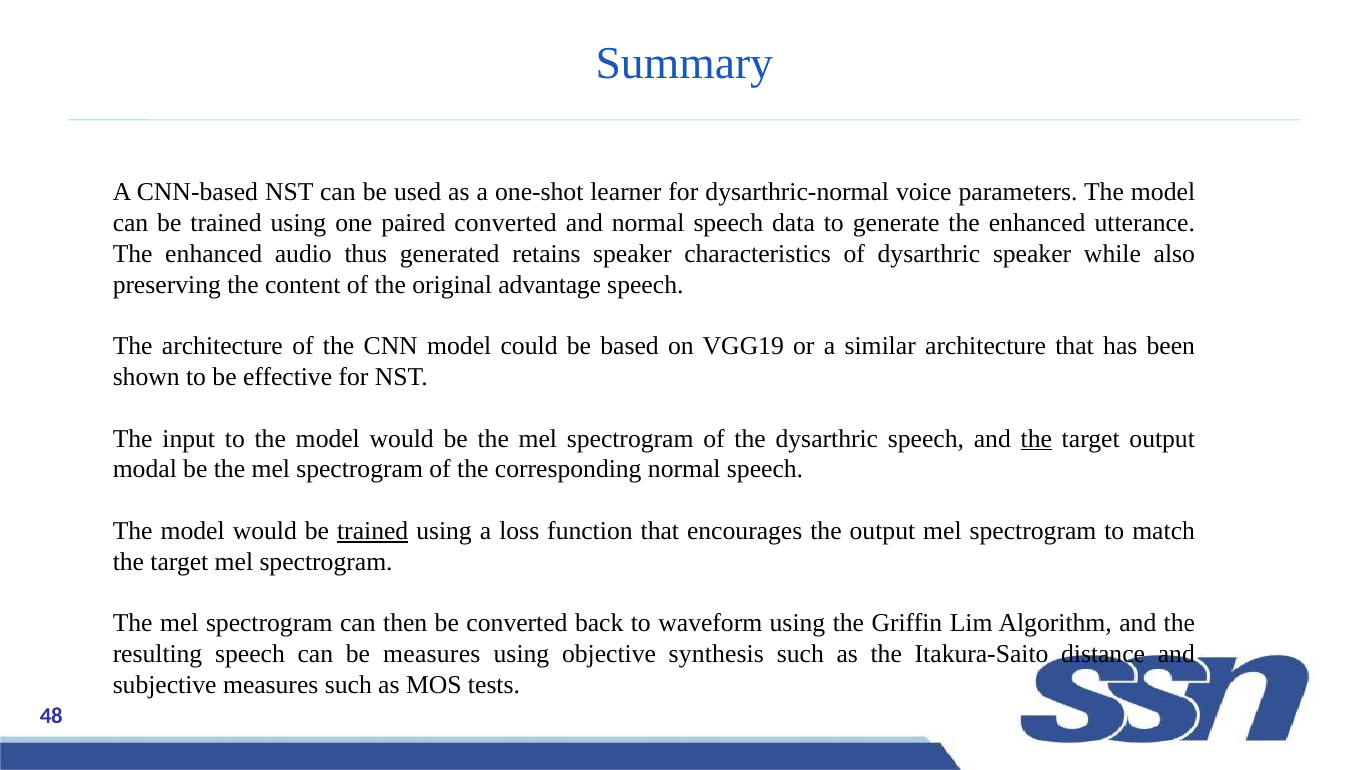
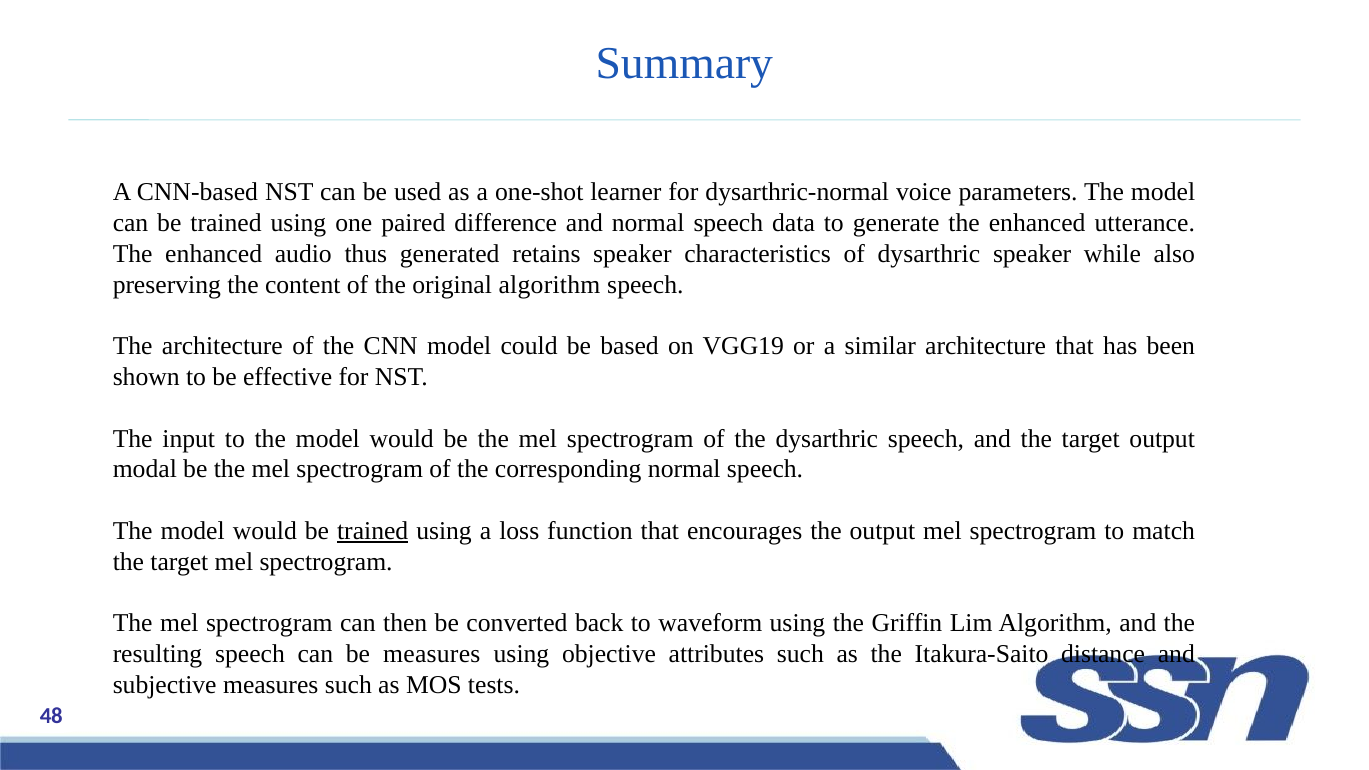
paired converted: converted -> difference
original advantage: advantage -> algorithm
the at (1036, 439) underline: present -> none
synthesis: synthesis -> attributes
